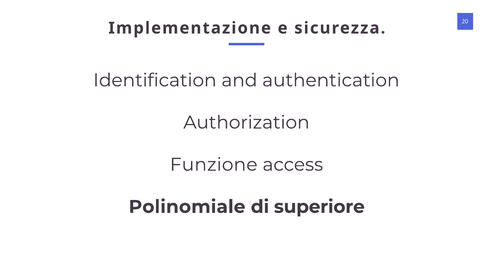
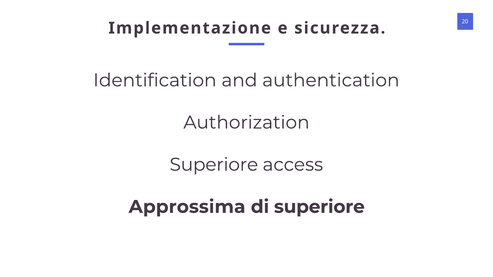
Funzione at (214, 165): Funzione -> Superiore
Polinomiale: Polinomiale -> Approssima
